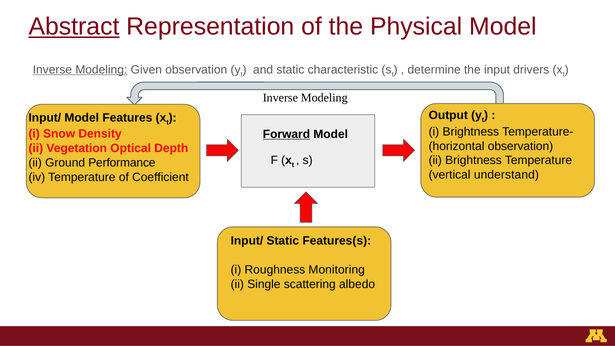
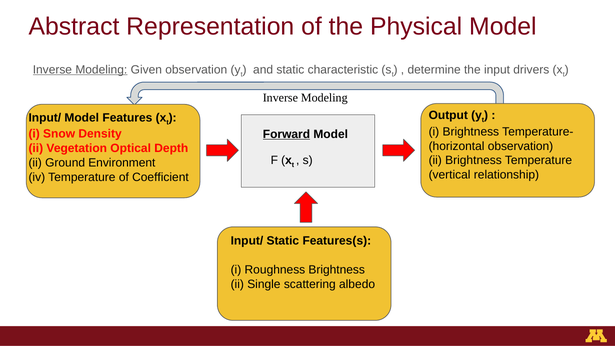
Abstract underline: present -> none
Performance: Performance -> Environment
understand: understand -> relationship
Roughness Monitoring: Monitoring -> Brightness
